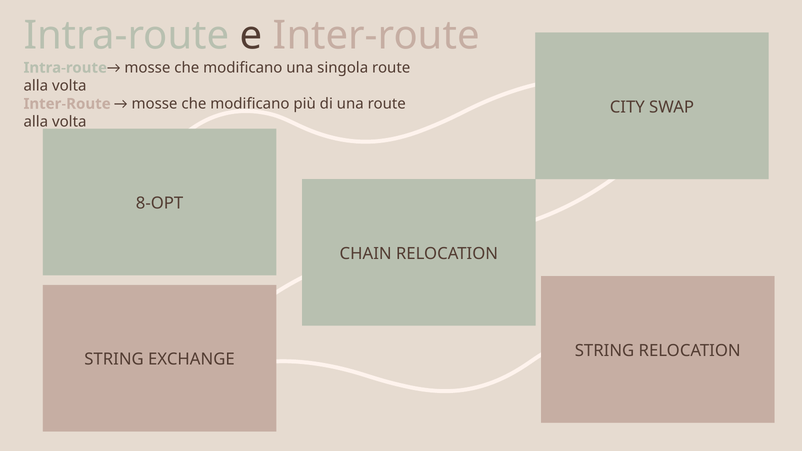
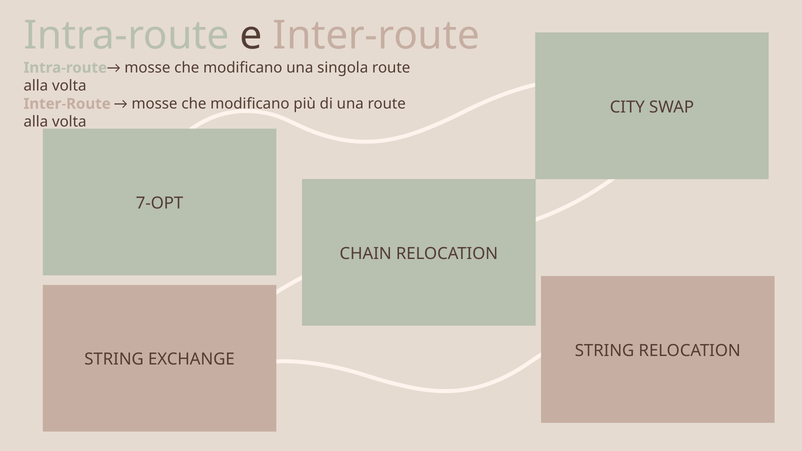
8-OPT: 8-OPT -> 7-OPT
